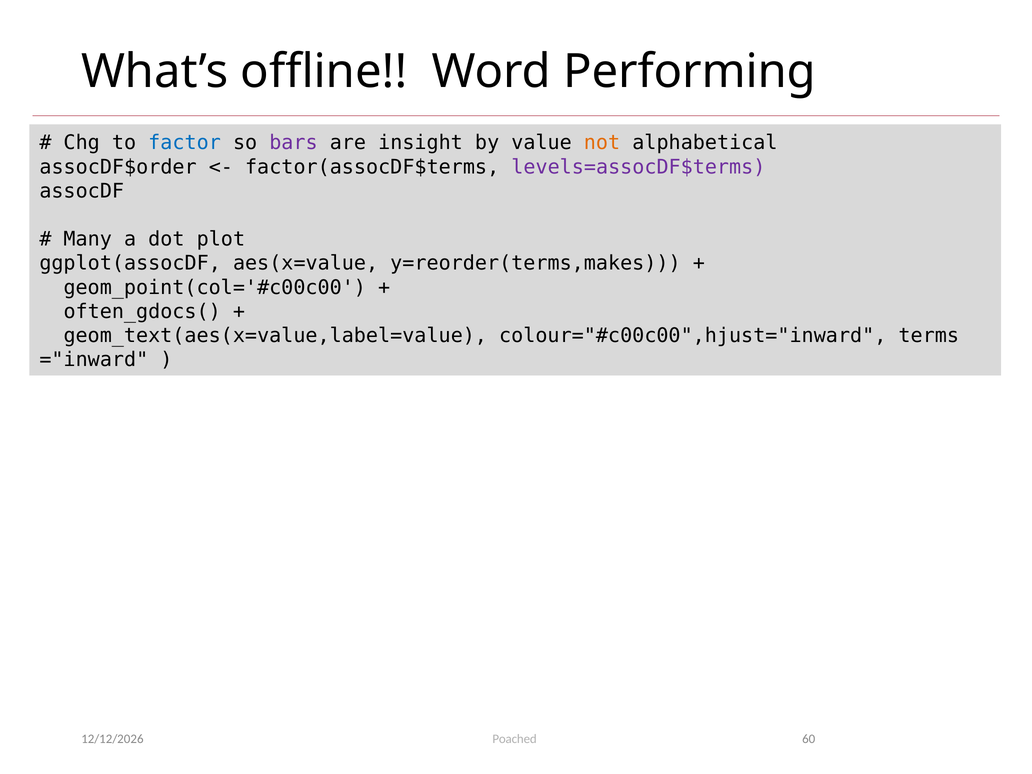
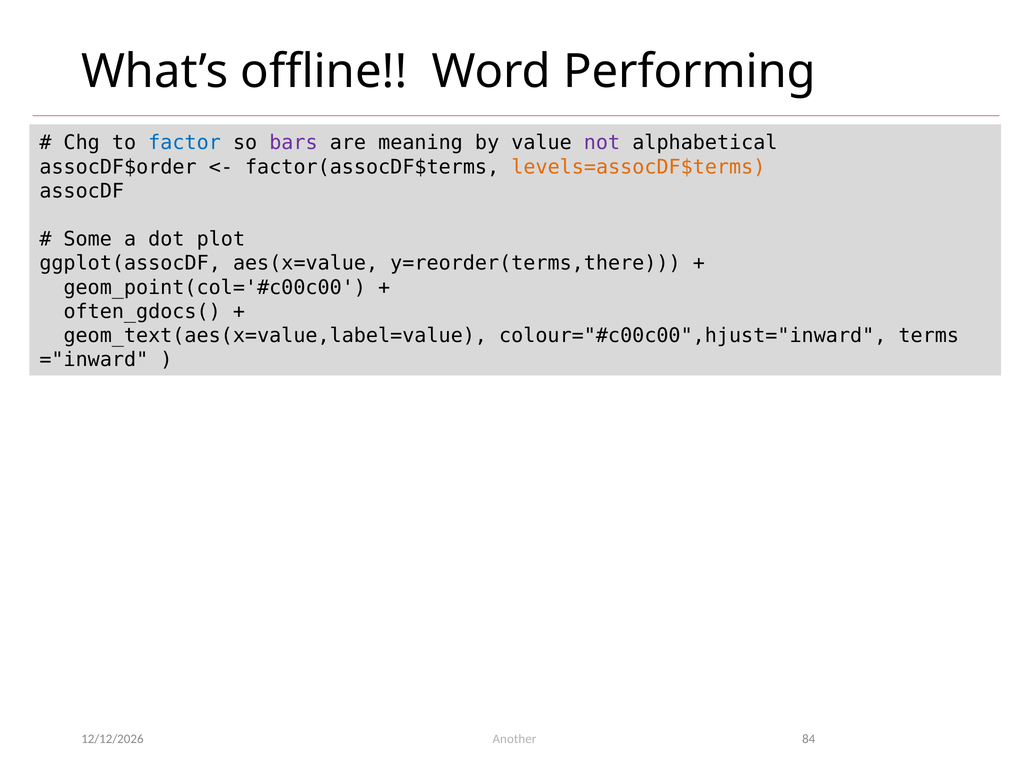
insight: insight -> meaning
not colour: orange -> purple
levels=assocDF$terms colour: purple -> orange
Many: Many -> Some
y=reorder(terms,makes: y=reorder(terms,makes -> y=reorder(terms,there
60: 60 -> 84
Poached: Poached -> Another
